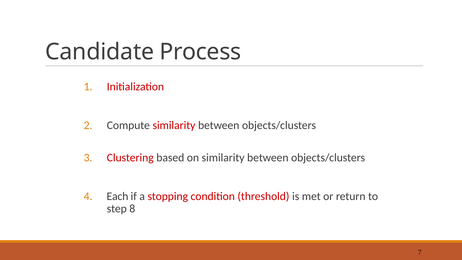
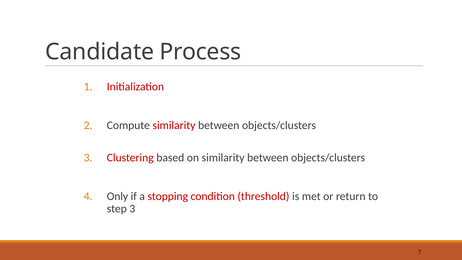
Each: Each -> Only
step 8: 8 -> 3
